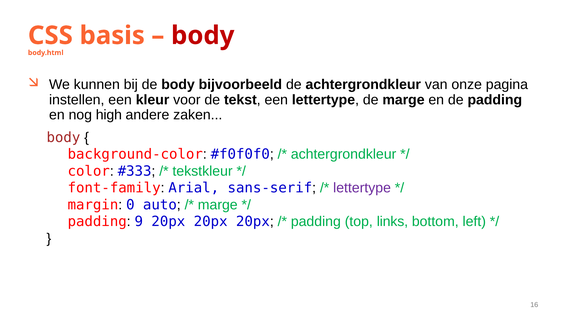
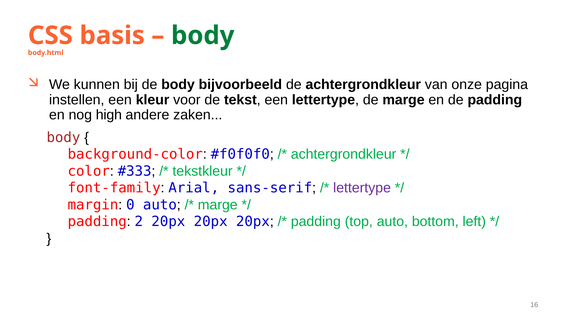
body at (203, 36) colour: red -> green
9: 9 -> 2
top links: links -> auto
